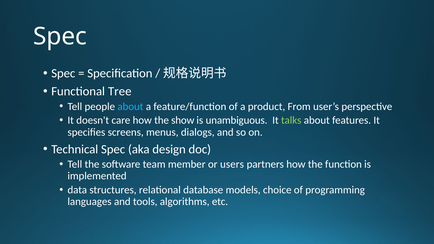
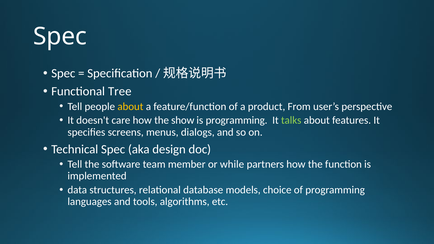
about at (130, 106) colour: light blue -> yellow
is unambiguous: unambiguous -> programming
users: users -> while
